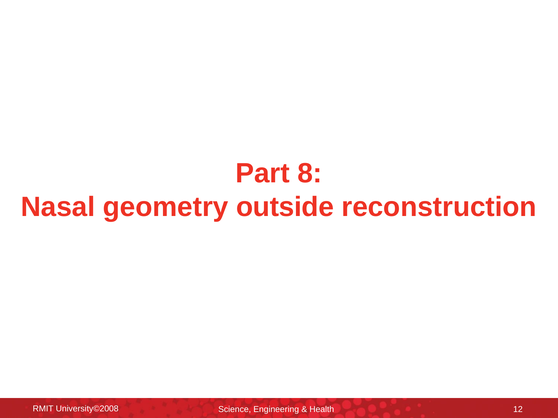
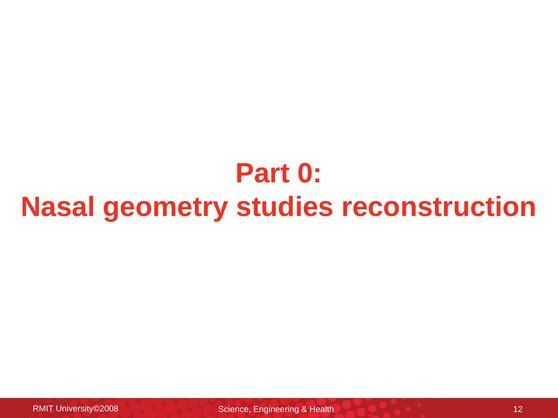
8: 8 -> 0
outside: outside -> studies
